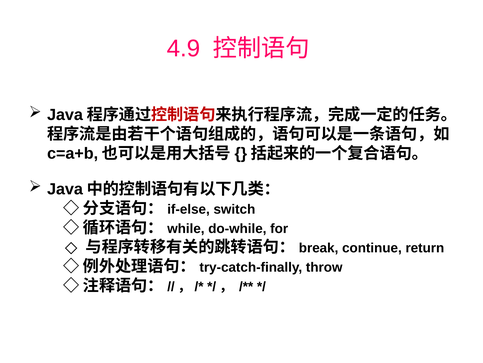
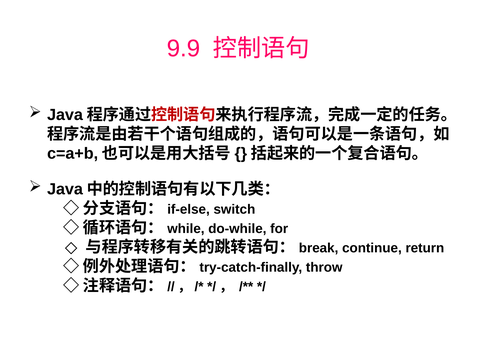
4.9: 4.9 -> 9.9
